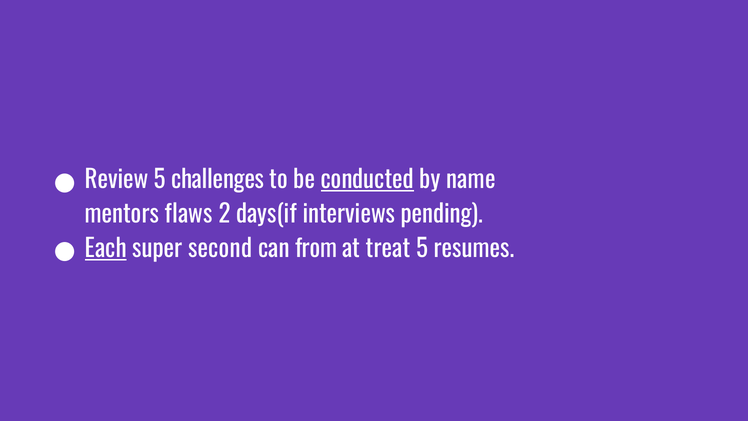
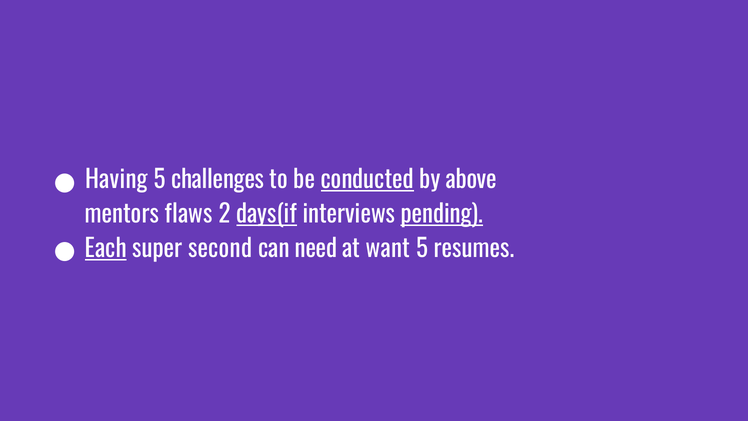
Review: Review -> Having
name: name -> above
days(if underline: none -> present
pending underline: none -> present
from: from -> need
treat: treat -> want
